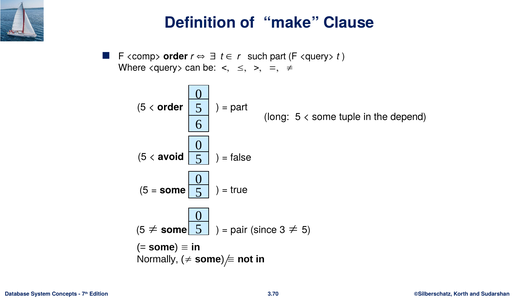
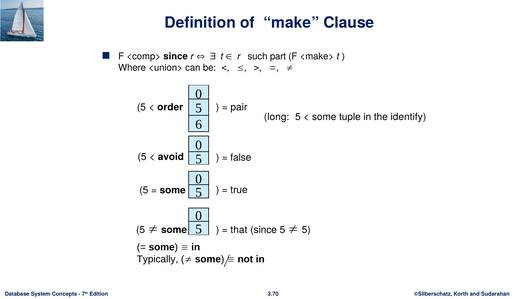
<comp> order: order -> since
F <query>: <query> -> <make>
Where <query>: <query> -> <union>
part at (239, 107): part -> pair
depend: depend -> identify
pair: pair -> that
since 3: 3 -> 5
Normally: Normally -> Typically
